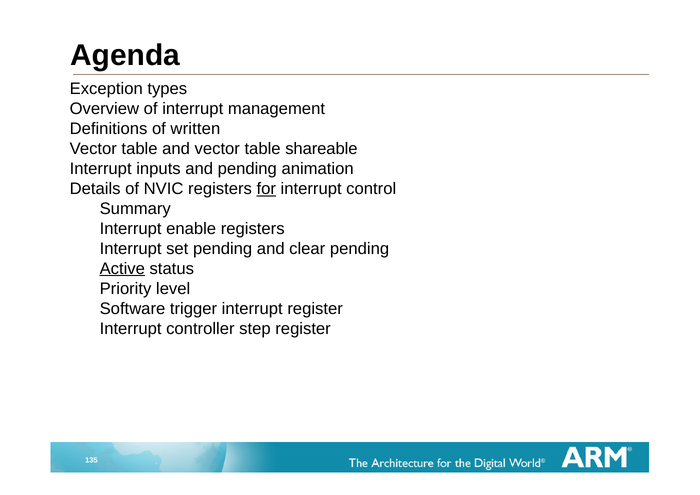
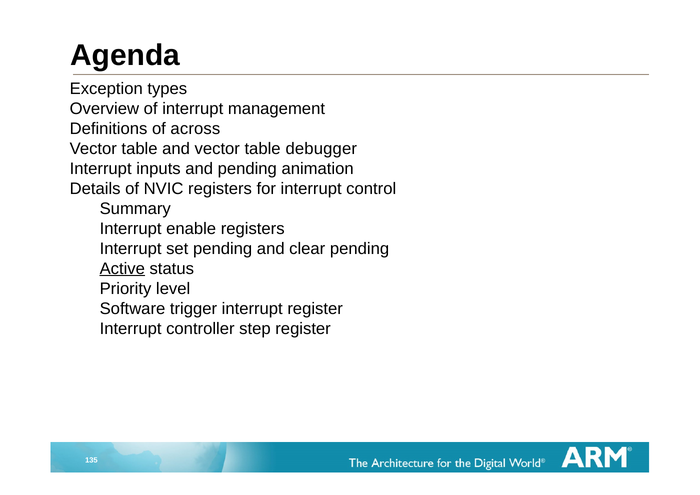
written: written -> across
shareable: shareable -> debugger
for underline: present -> none
